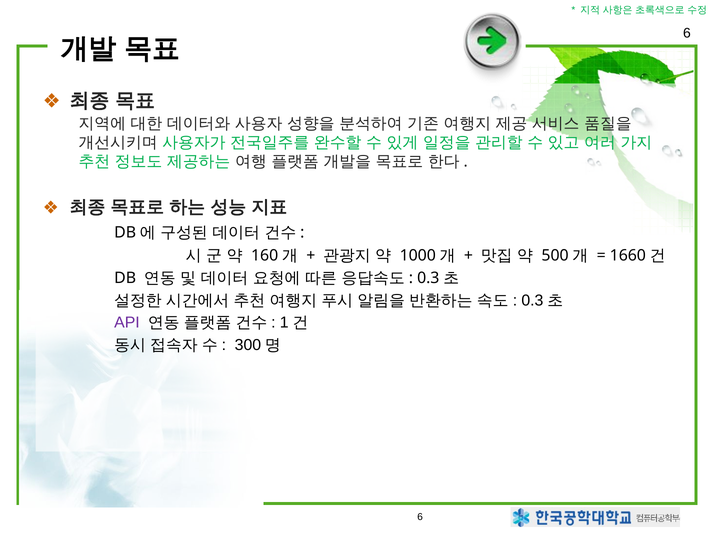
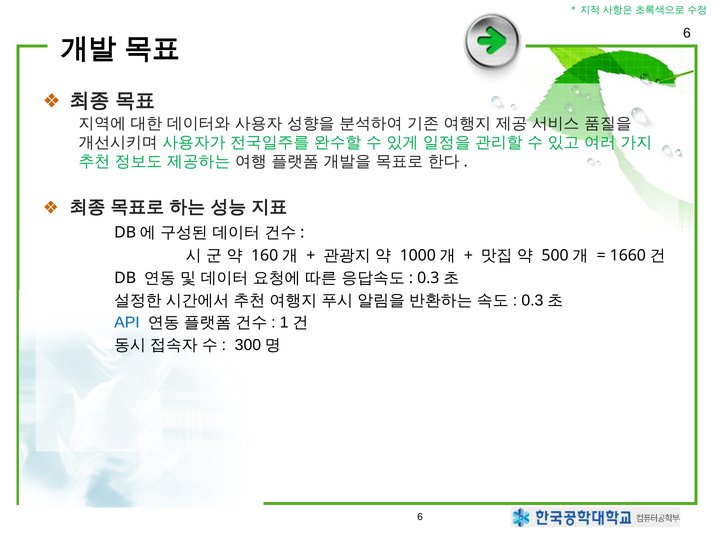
API colour: purple -> blue
